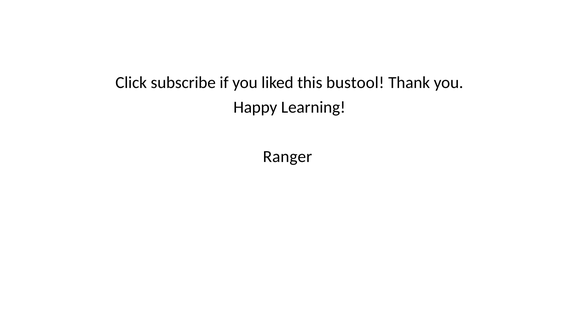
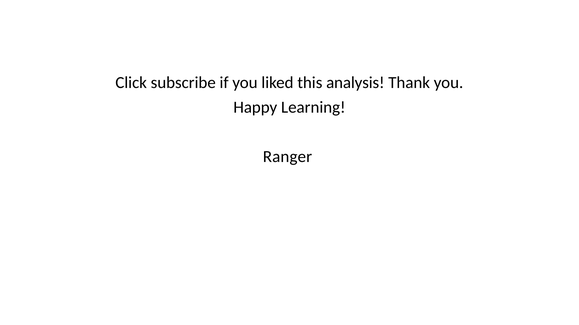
bustool: bustool -> analysis
